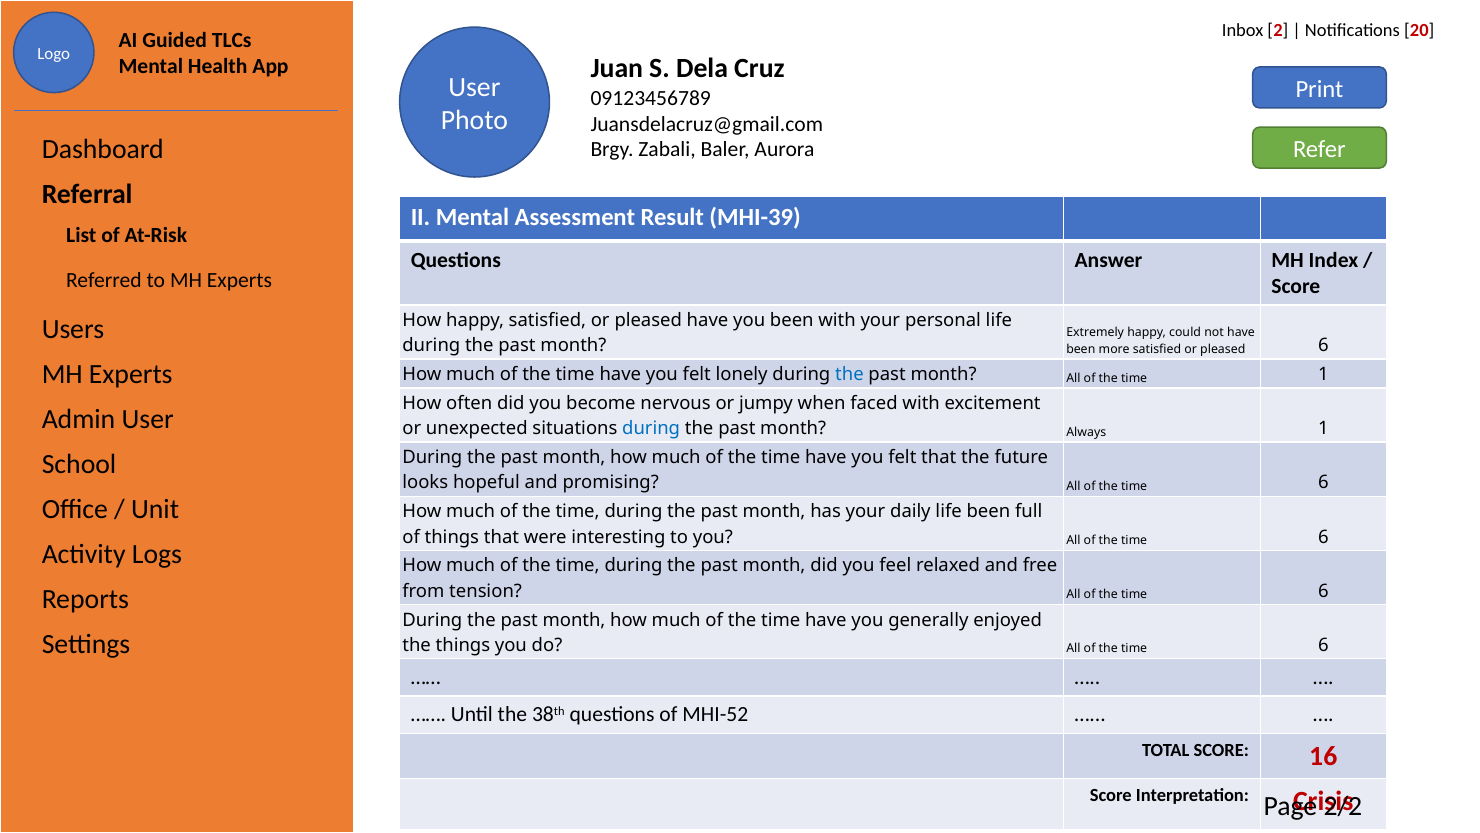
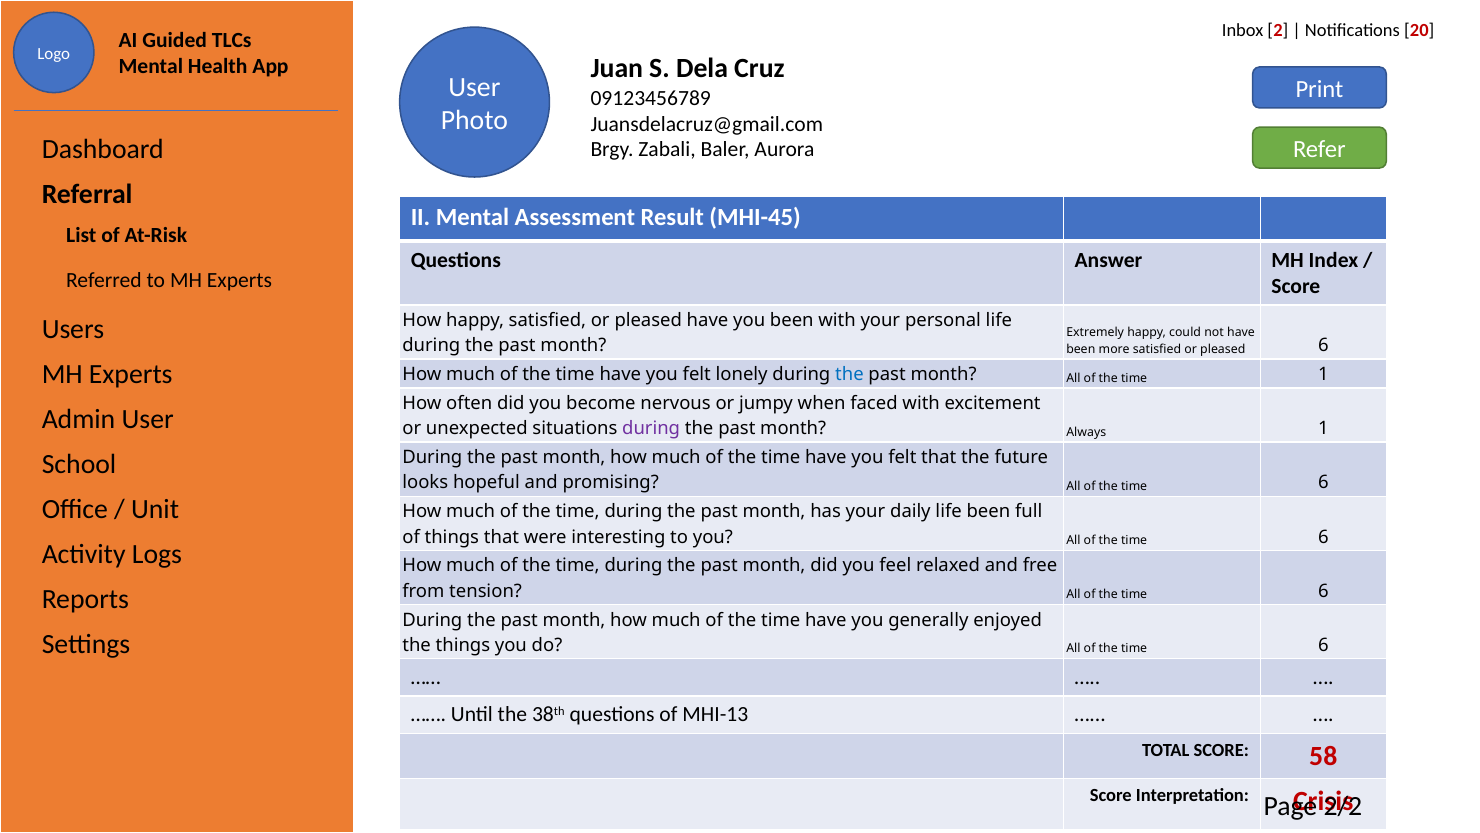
MHI-39: MHI-39 -> MHI-45
during at (651, 429) colour: blue -> purple
MHI-52: MHI-52 -> MHI-13
16: 16 -> 58
